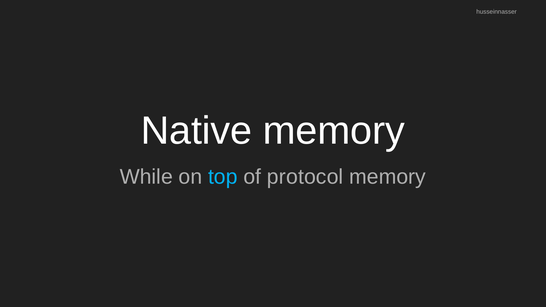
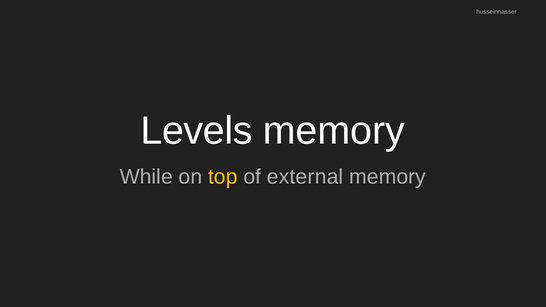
Native: Native -> Levels
top colour: light blue -> yellow
protocol: protocol -> external
